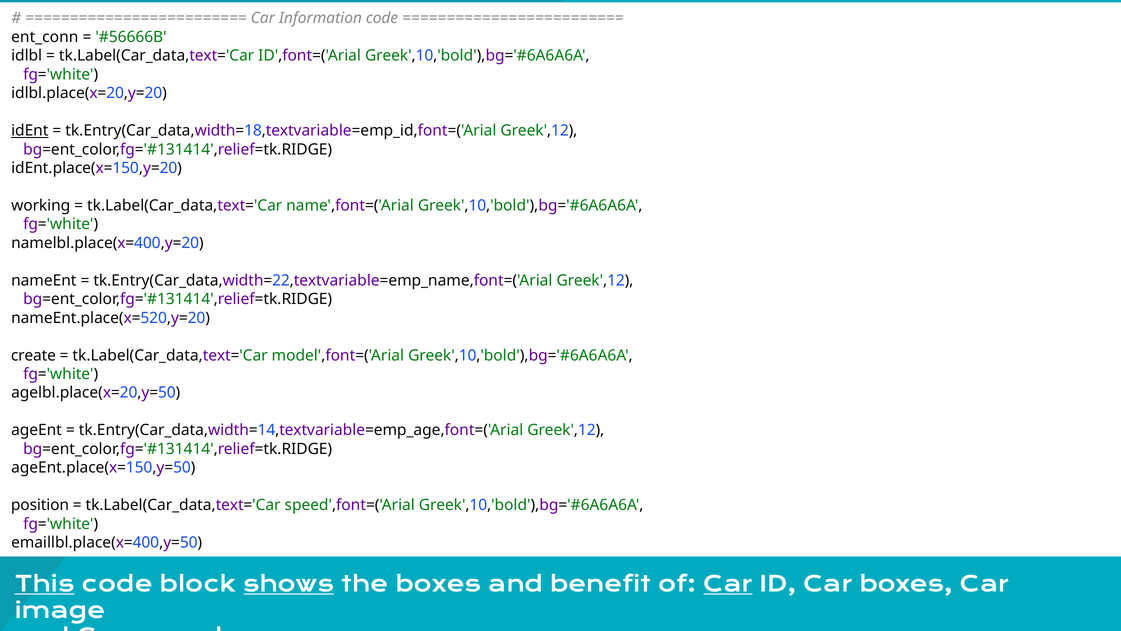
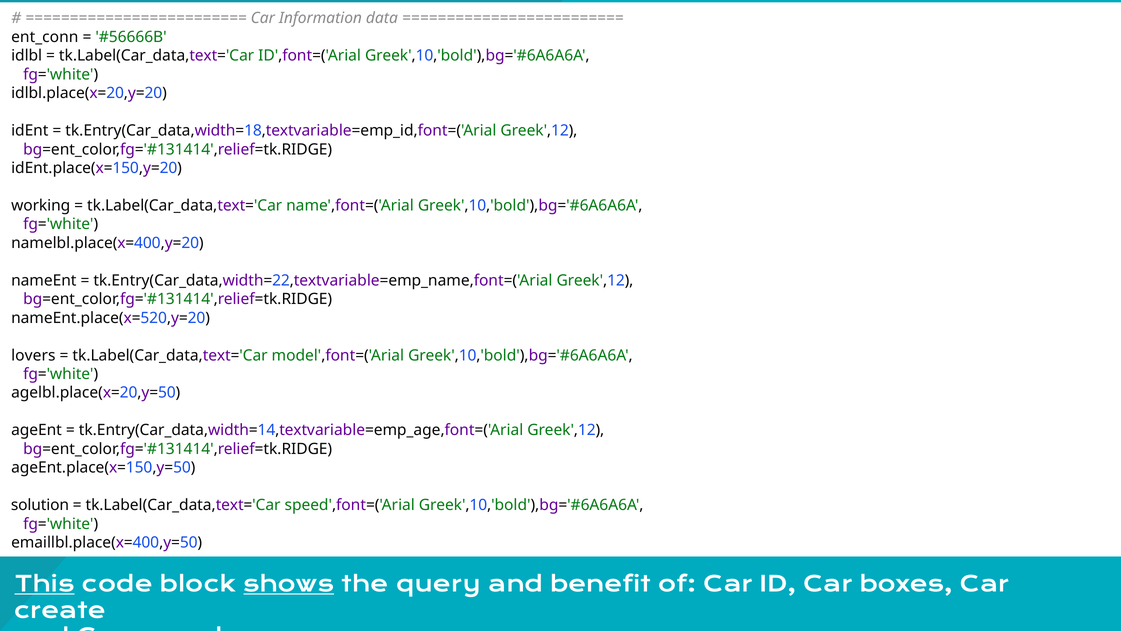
Information code: code -> data
idEnt underline: present -> none
create: create -> lovers
position: position -> solution
the boxes: boxes -> query
Car at (728, 584) underline: present -> none
image: image -> create
